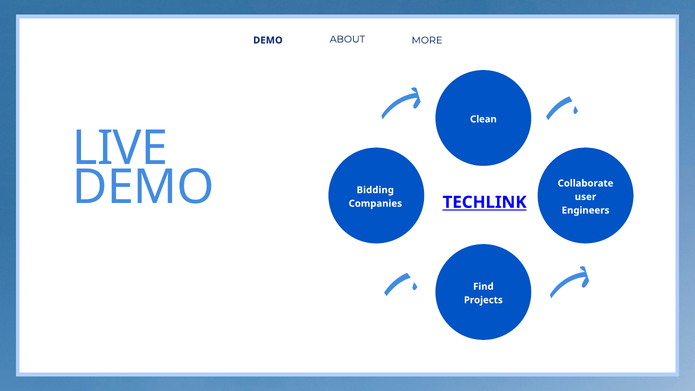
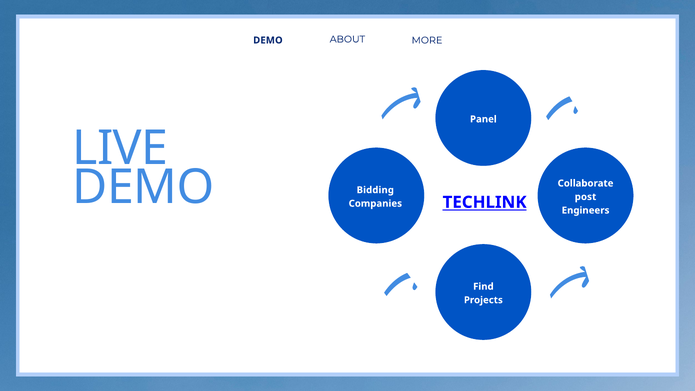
Clean: Clean -> Panel
user: user -> post
